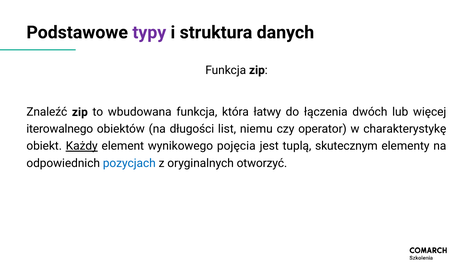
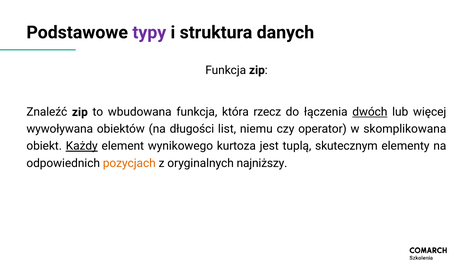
łatwy: łatwy -> rzecz
dwóch underline: none -> present
iterowalnego: iterowalnego -> wywoływana
charakterystykę: charakterystykę -> skomplikowana
pojęcia: pojęcia -> kurtoza
pozycjach colour: blue -> orange
otworzyć: otworzyć -> najniższy
